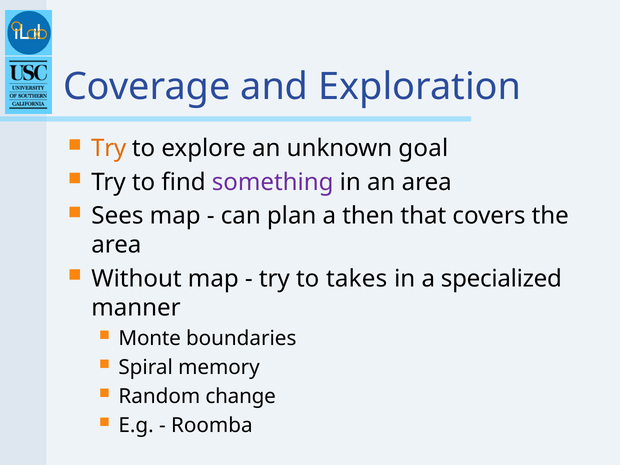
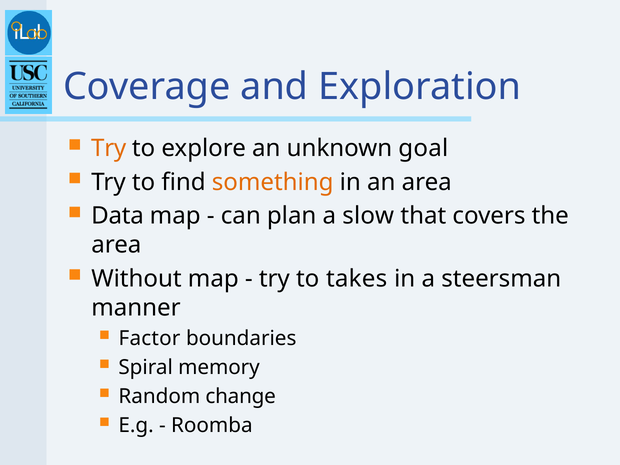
something colour: purple -> orange
Sees: Sees -> Data
then: then -> slow
specialized: specialized -> steersman
Monte: Monte -> Factor
